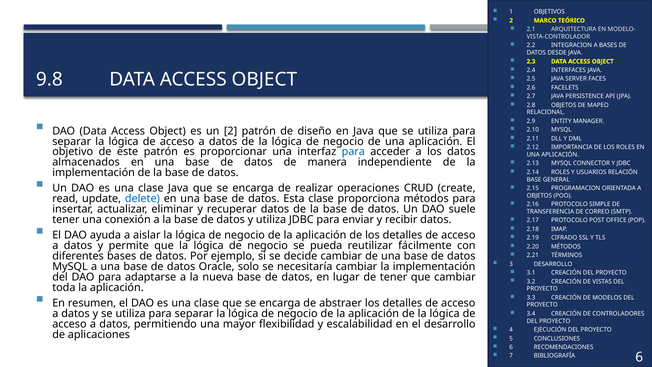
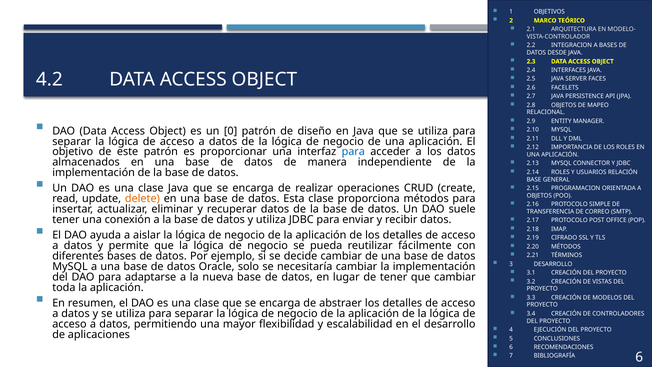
9.8: 9.8 -> 4.2
un 2: 2 -> 0
delete colour: blue -> orange
